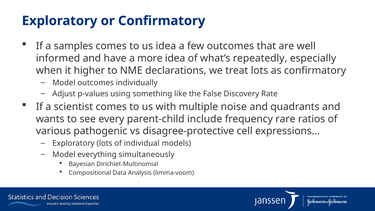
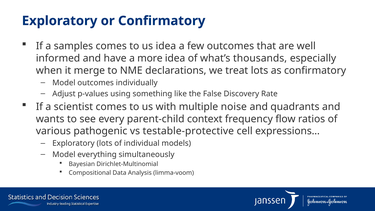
repeatedly: repeatedly -> thousands
higher: higher -> merge
include: include -> context
rare: rare -> flow
disagree-protective: disagree-protective -> testable-protective
